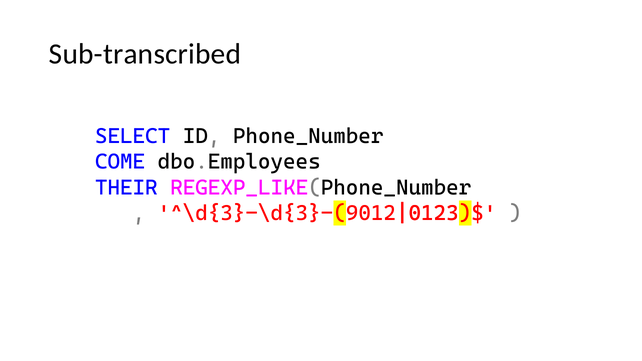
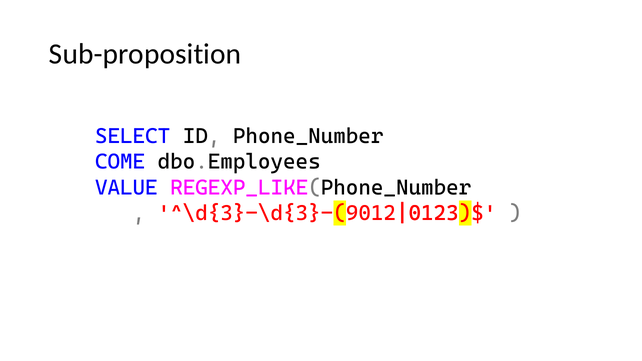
Sub-transcribed: Sub-transcribed -> Sub-proposition
THEIR: THEIR -> VALUE
